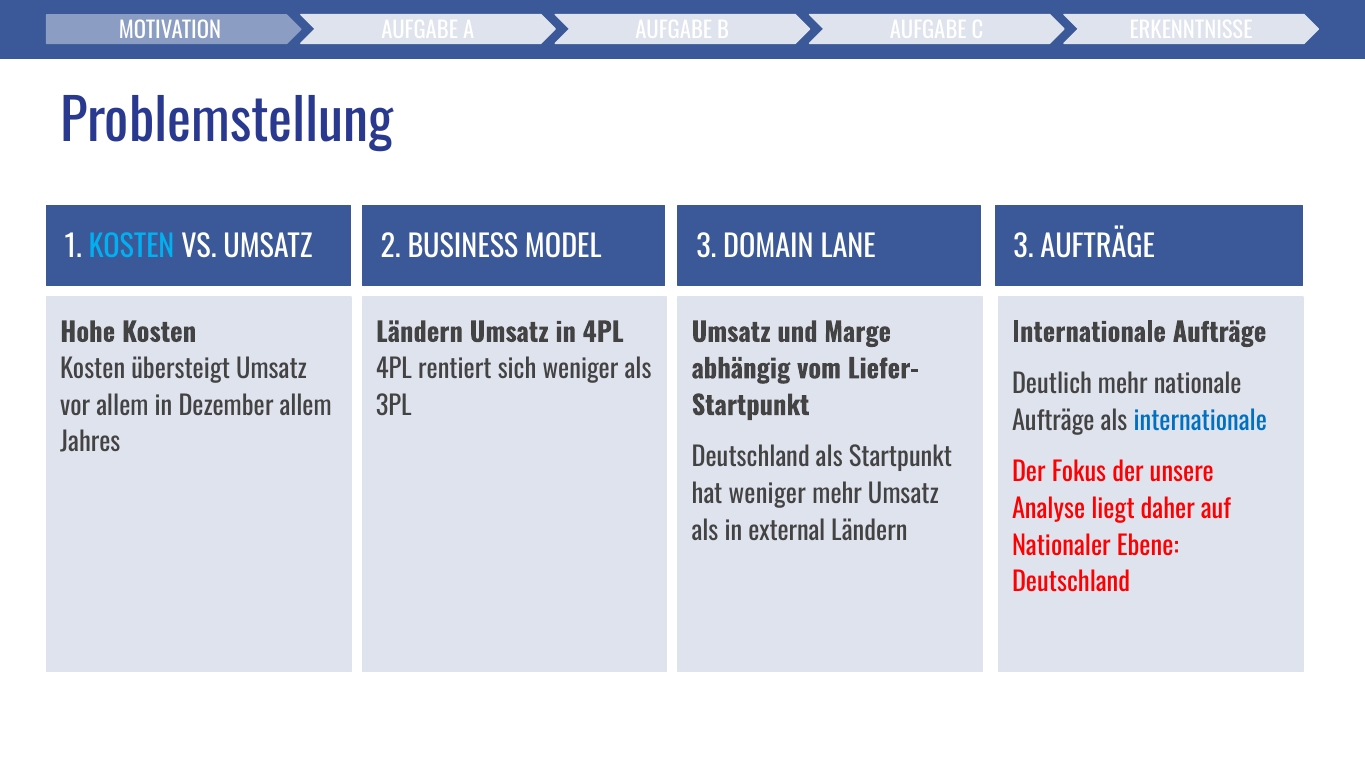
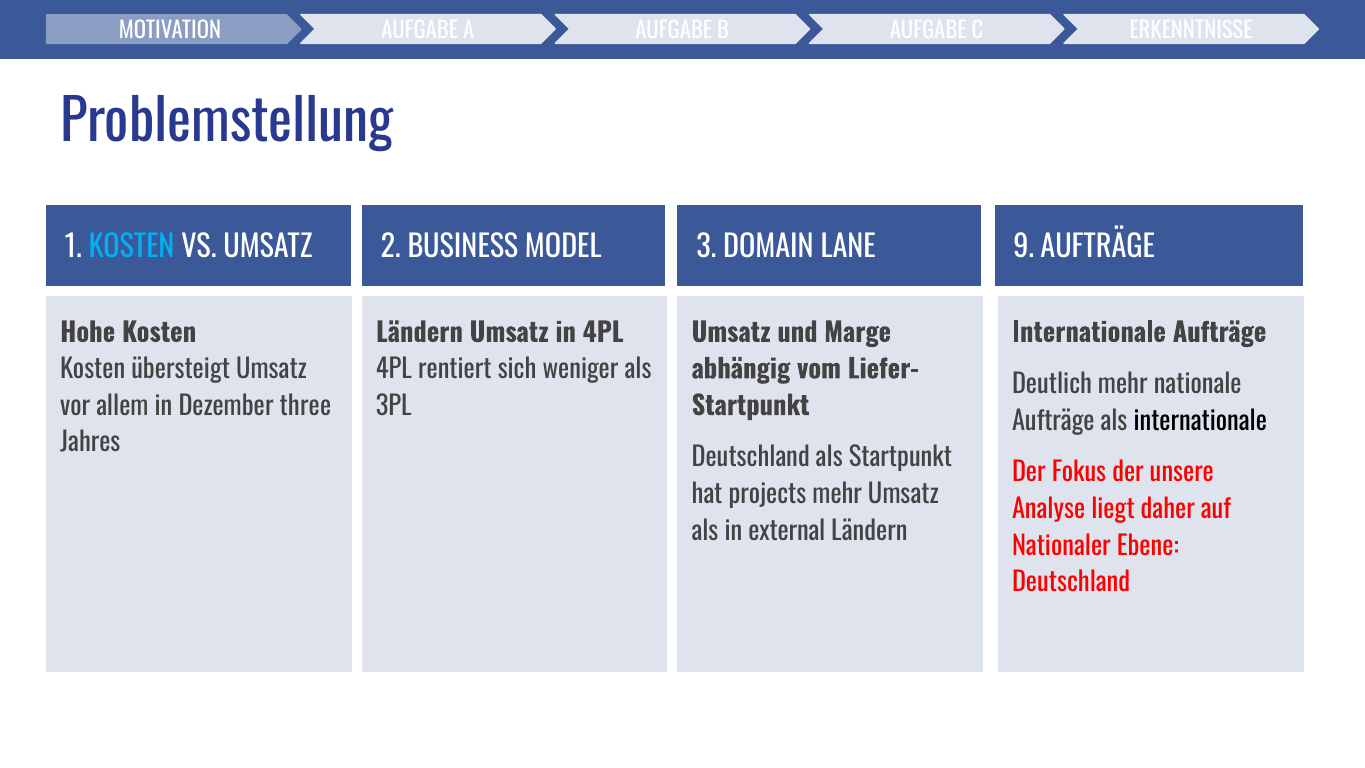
UMSATZ 3: 3 -> 9
Dezember allem: allem -> three
internationale at (1200, 421) colour: blue -> black
hat weniger: weniger -> projects
